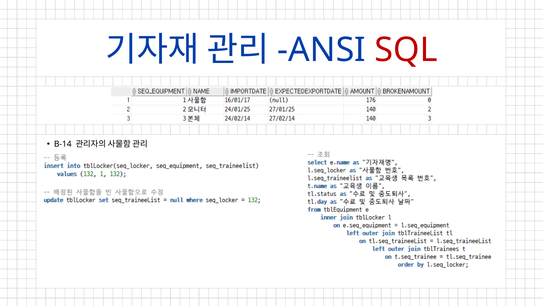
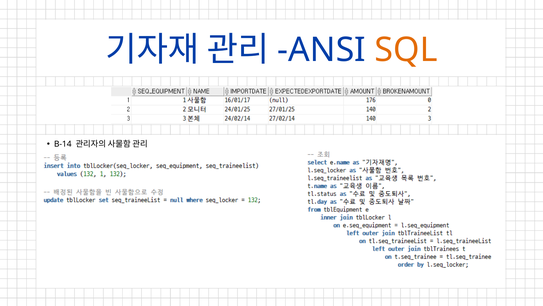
SQL colour: red -> orange
